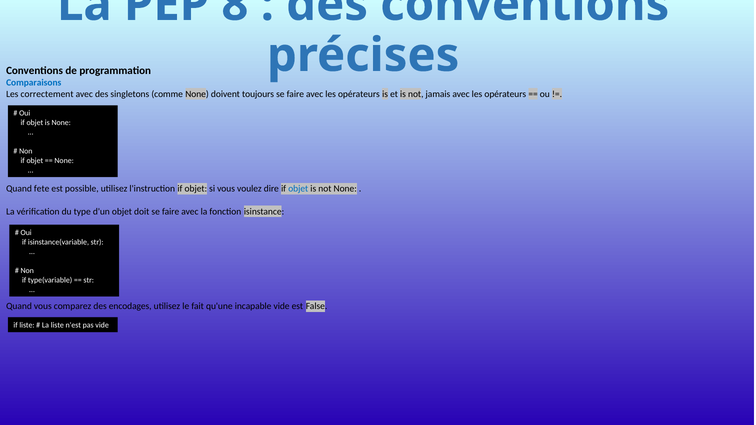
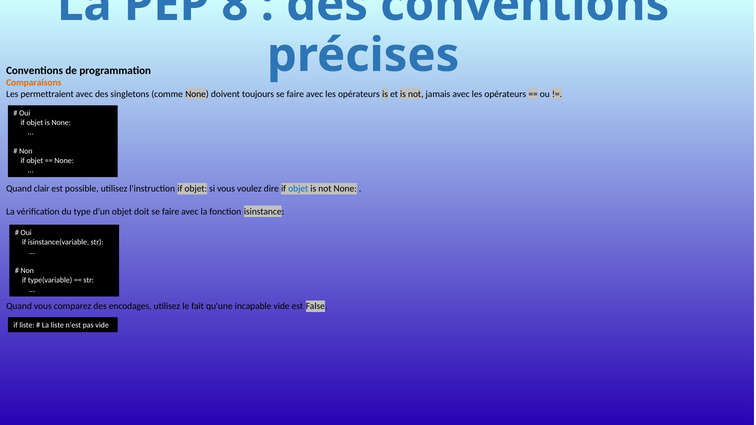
Comparaisons colour: blue -> orange
correctement: correctement -> permettraient
fete: fete -> clair
